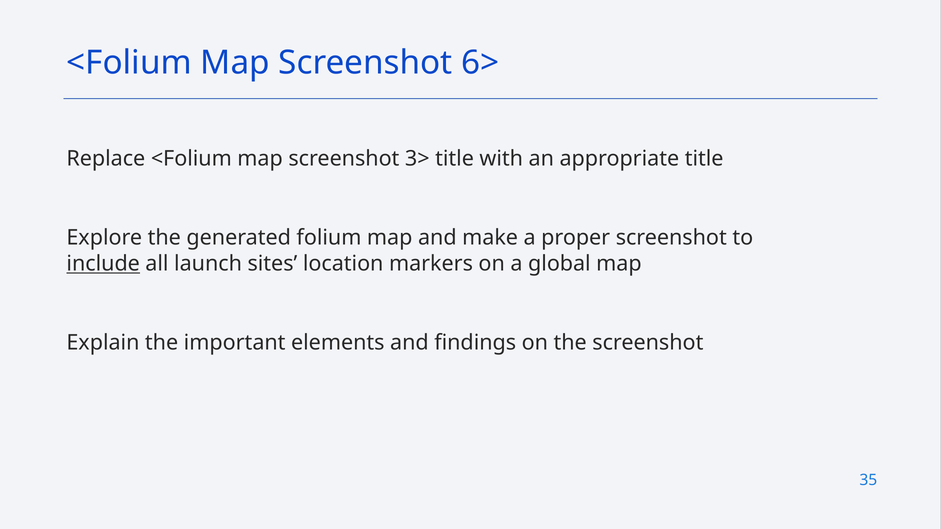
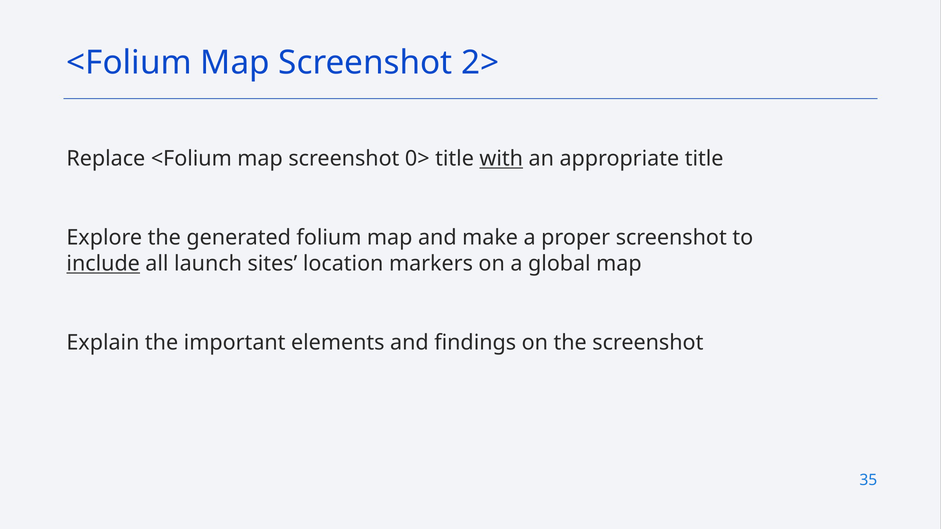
6>: 6> -> 2>
3>: 3> -> 0>
with underline: none -> present
